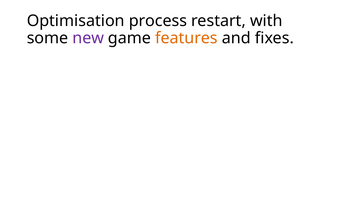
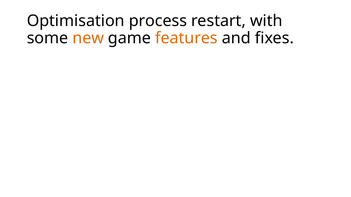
new colour: purple -> orange
